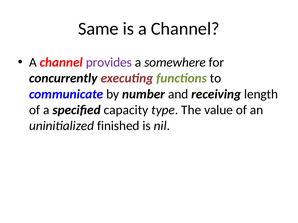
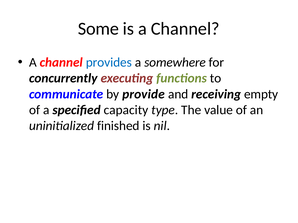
Same: Same -> Some
provides colour: purple -> blue
number: number -> provide
length: length -> empty
